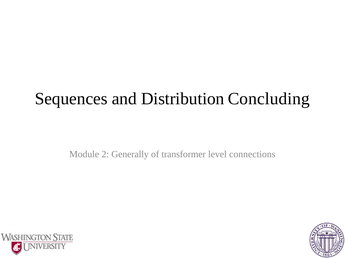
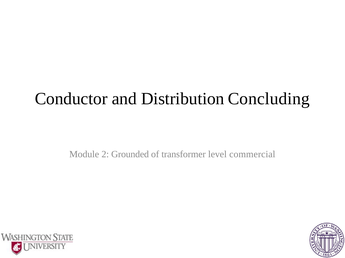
Sequences: Sequences -> Conductor
Generally: Generally -> Grounded
connections: connections -> commercial
